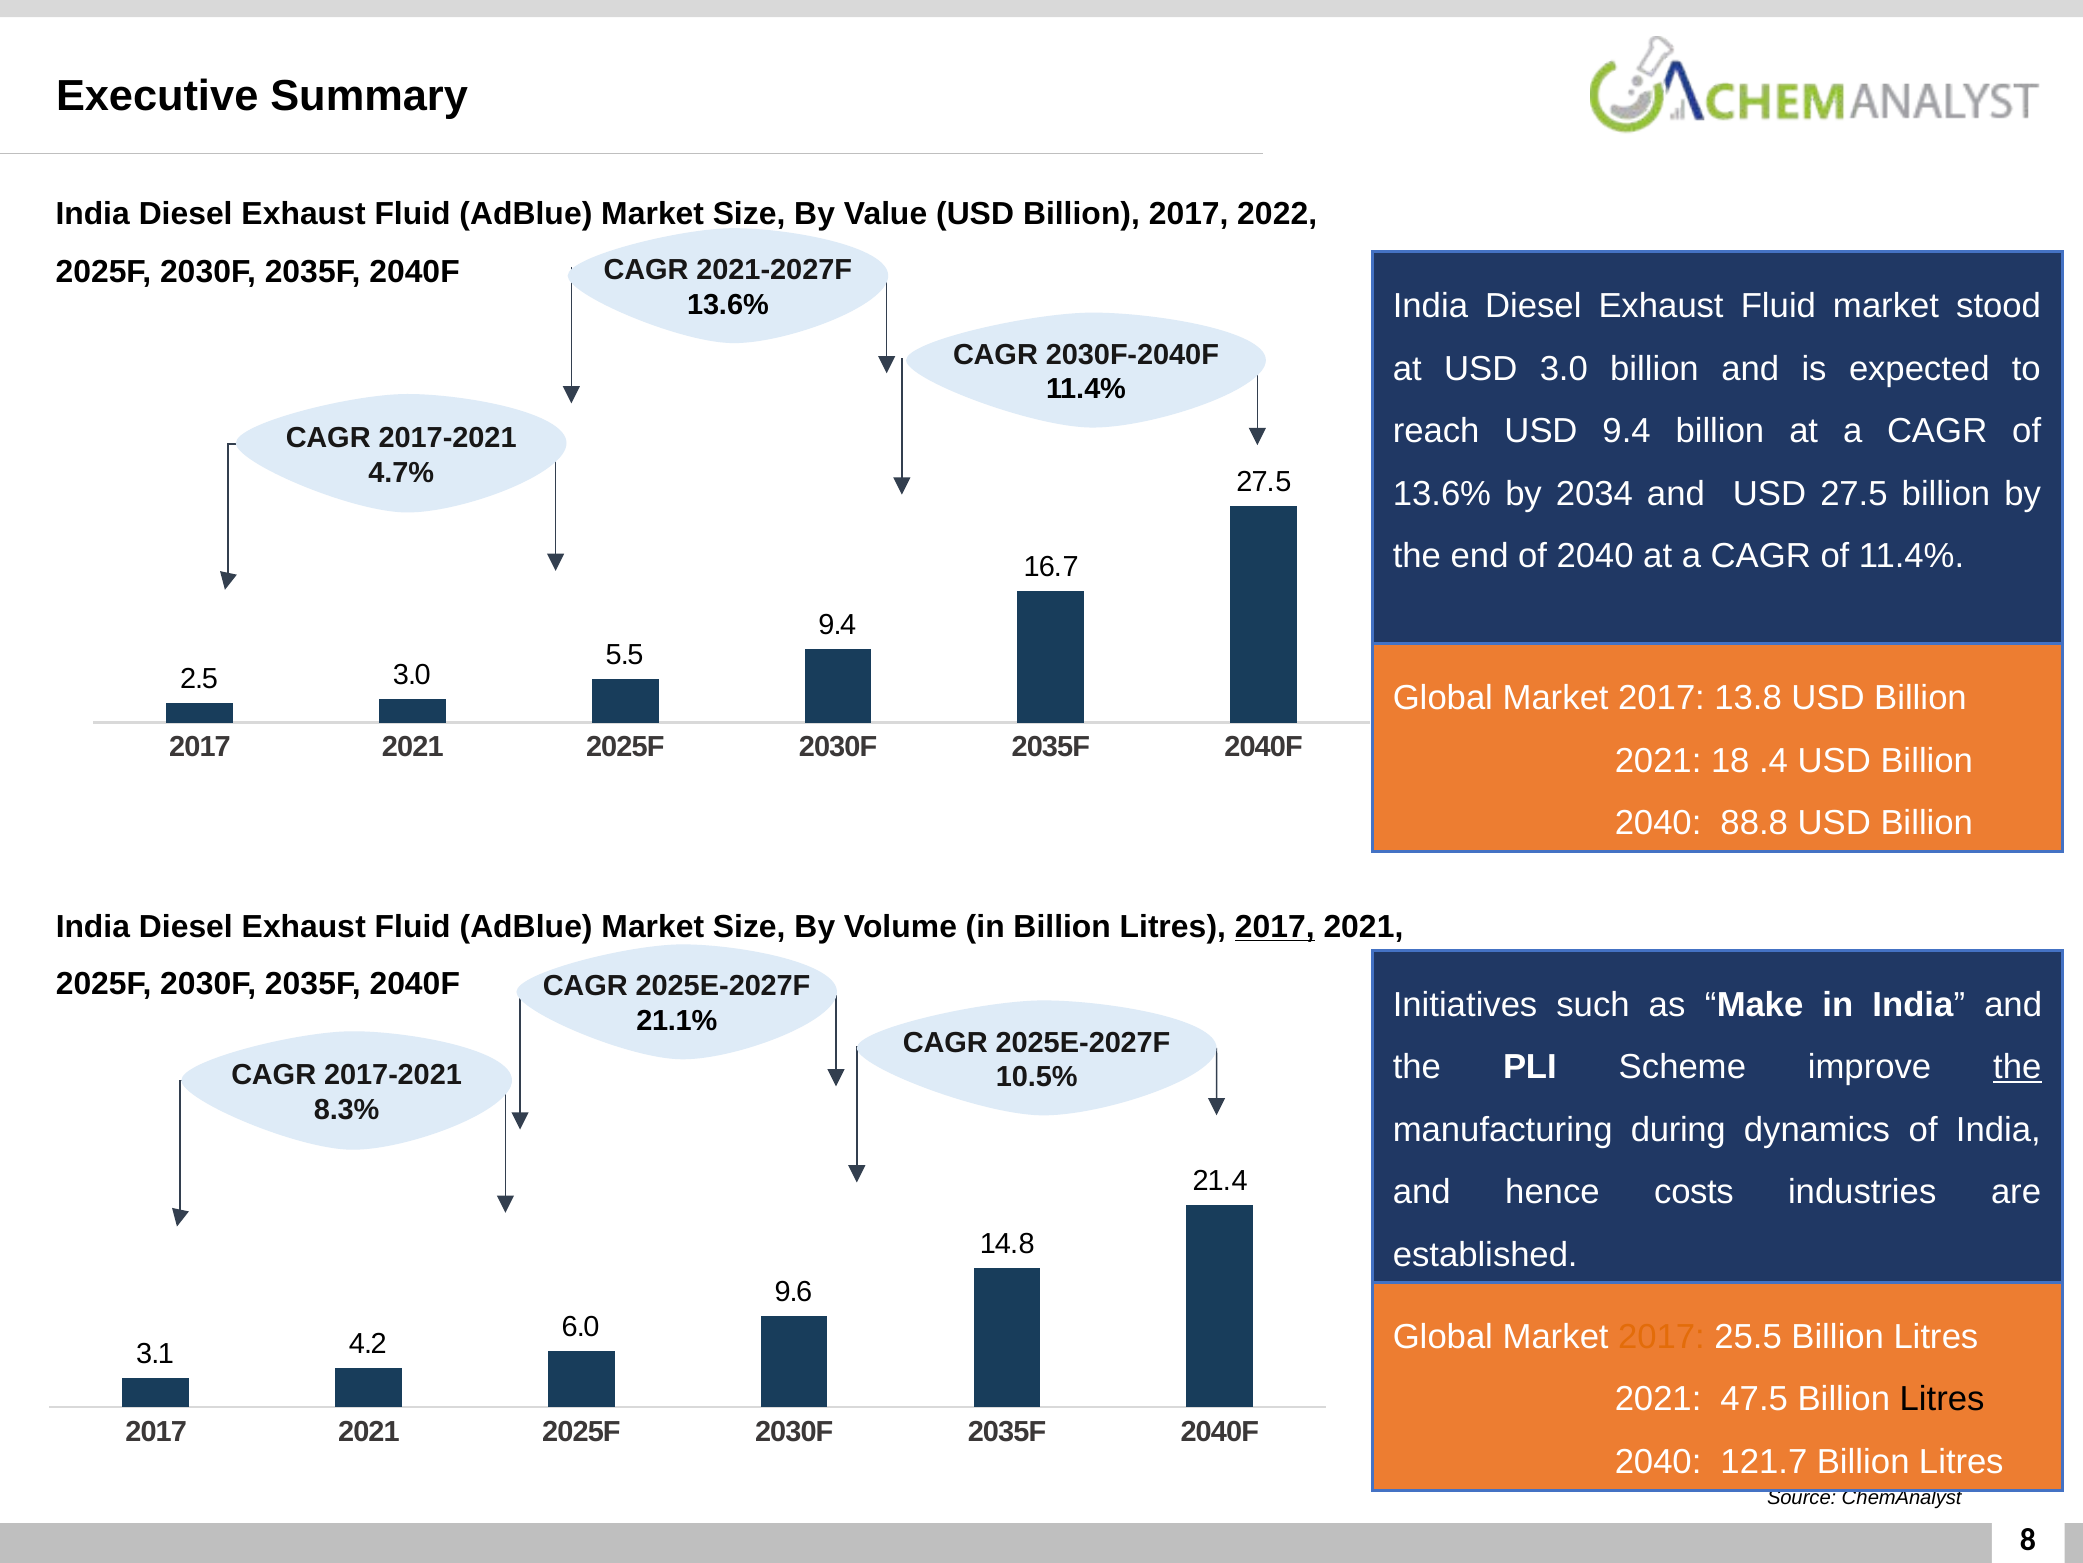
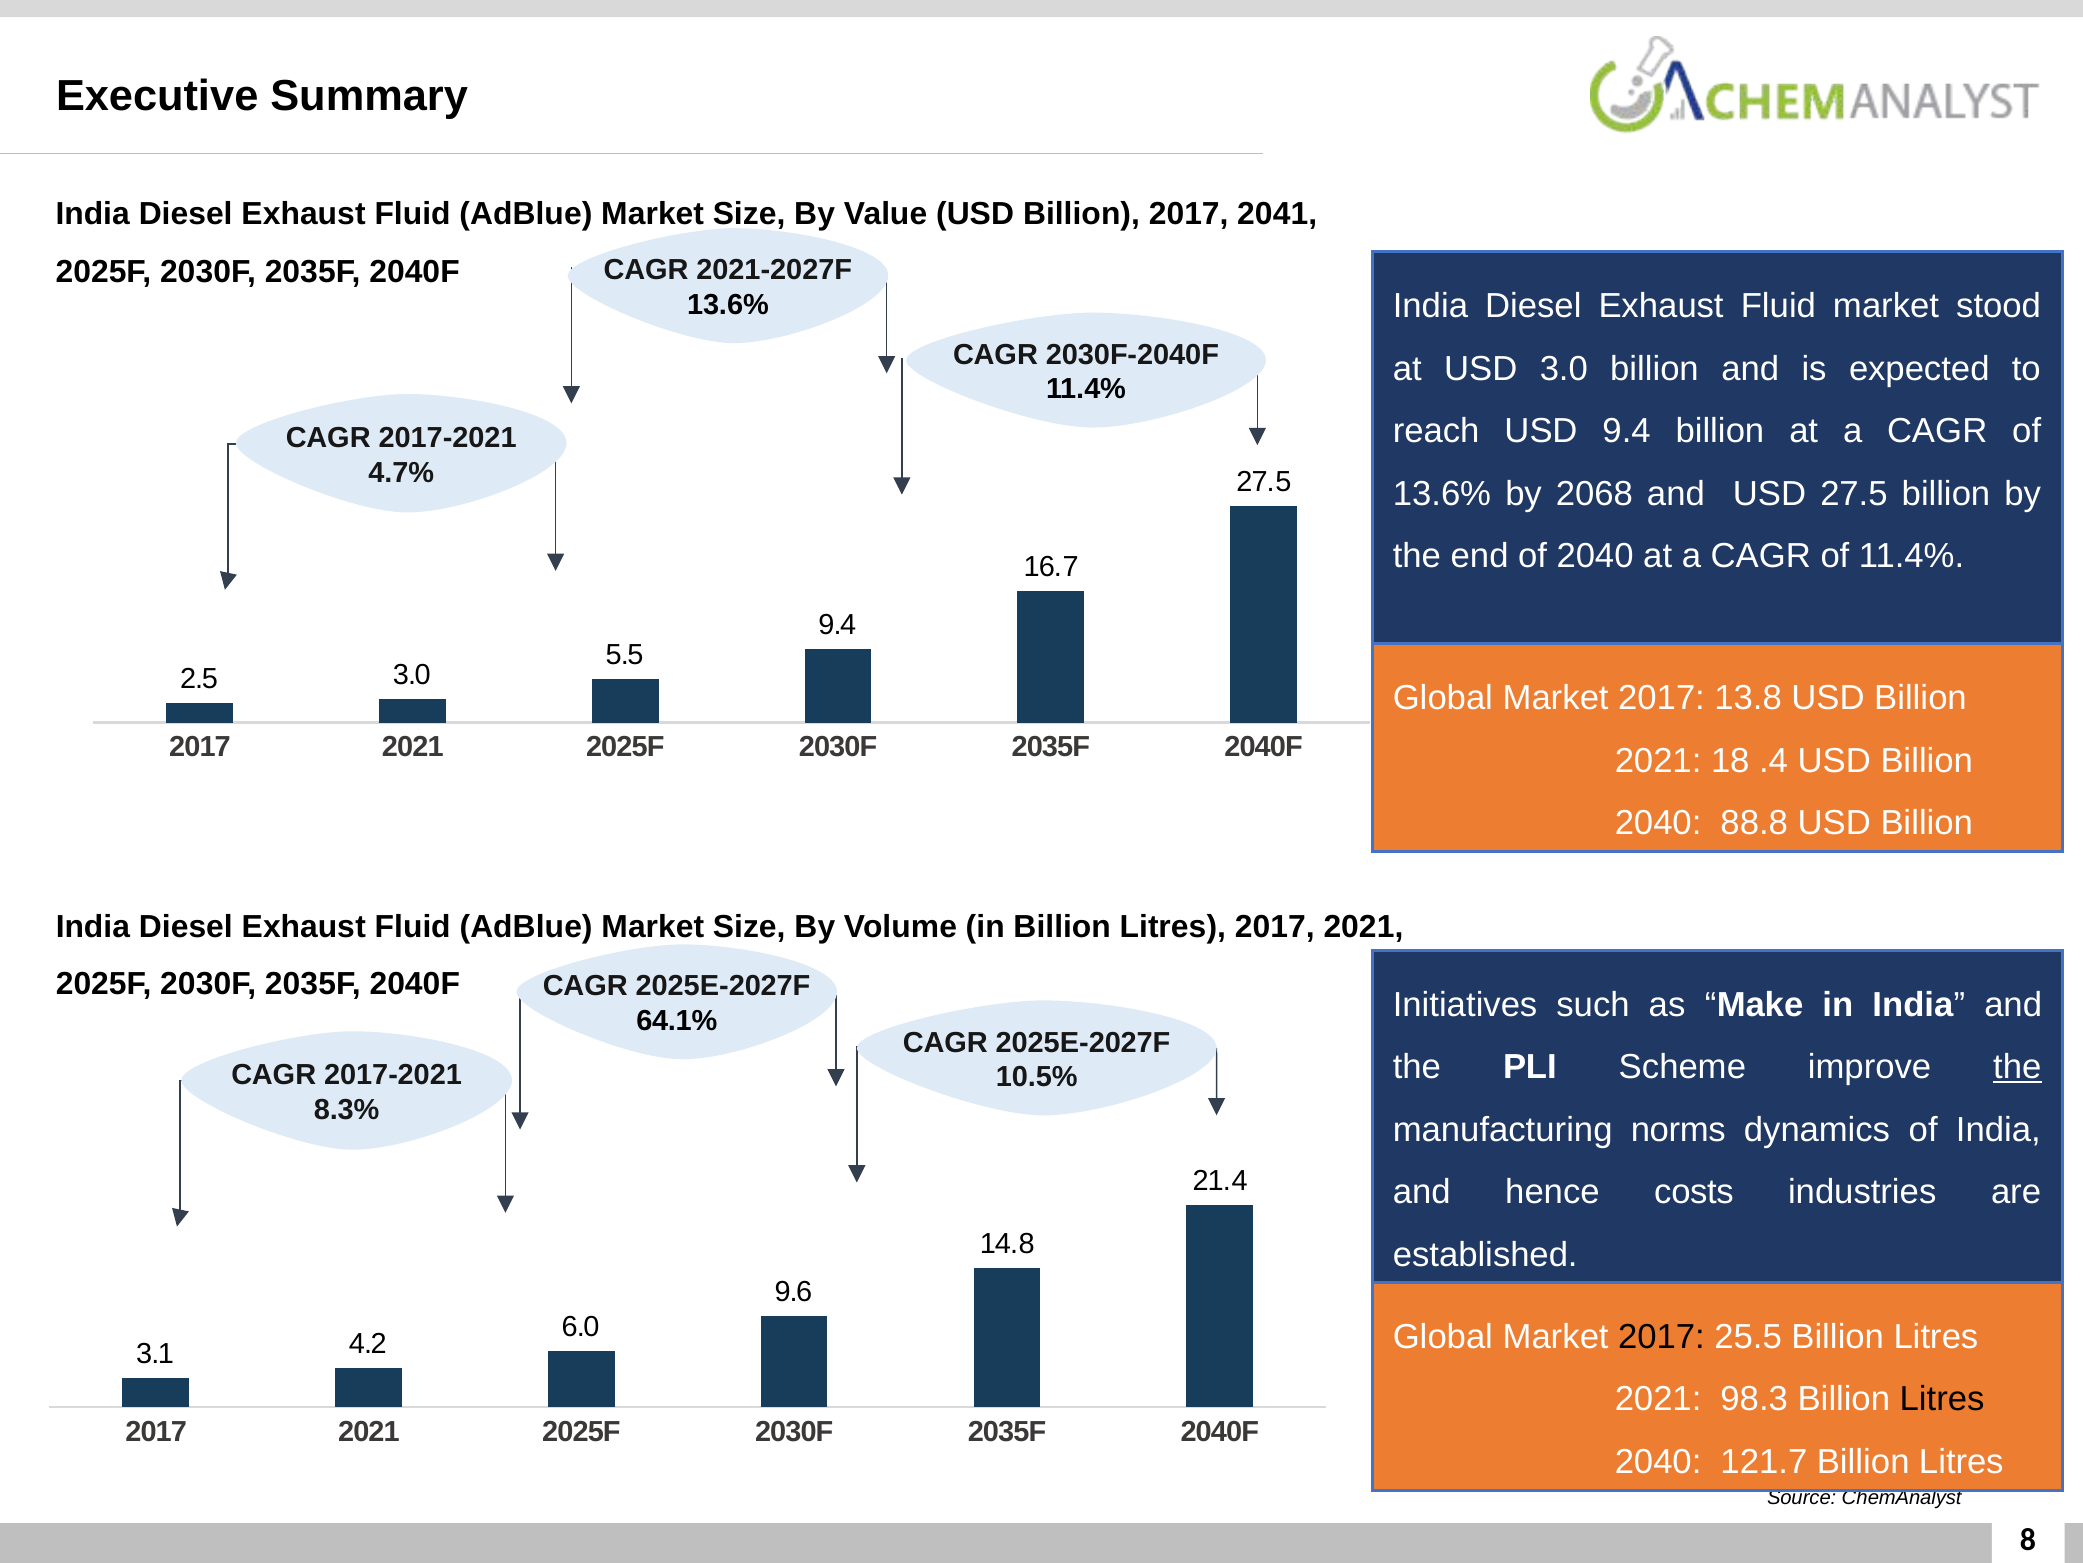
2022: 2022 -> 2041
2034: 2034 -> 2068
2017 at (1275, 926) underline: present -> none
21.1%: 21.1% -> 64.1%
during: during -> norms
2017 at (1661, 1336) colour: orange -> black
47.5: 47.5 -> 98.3
